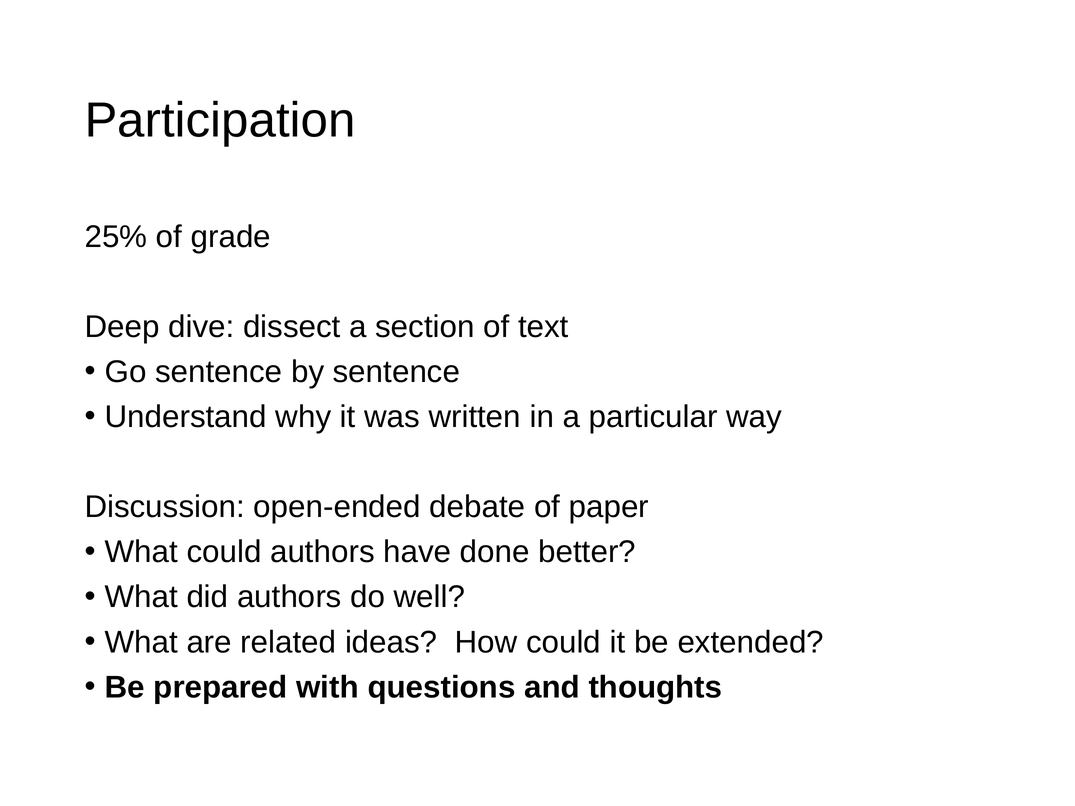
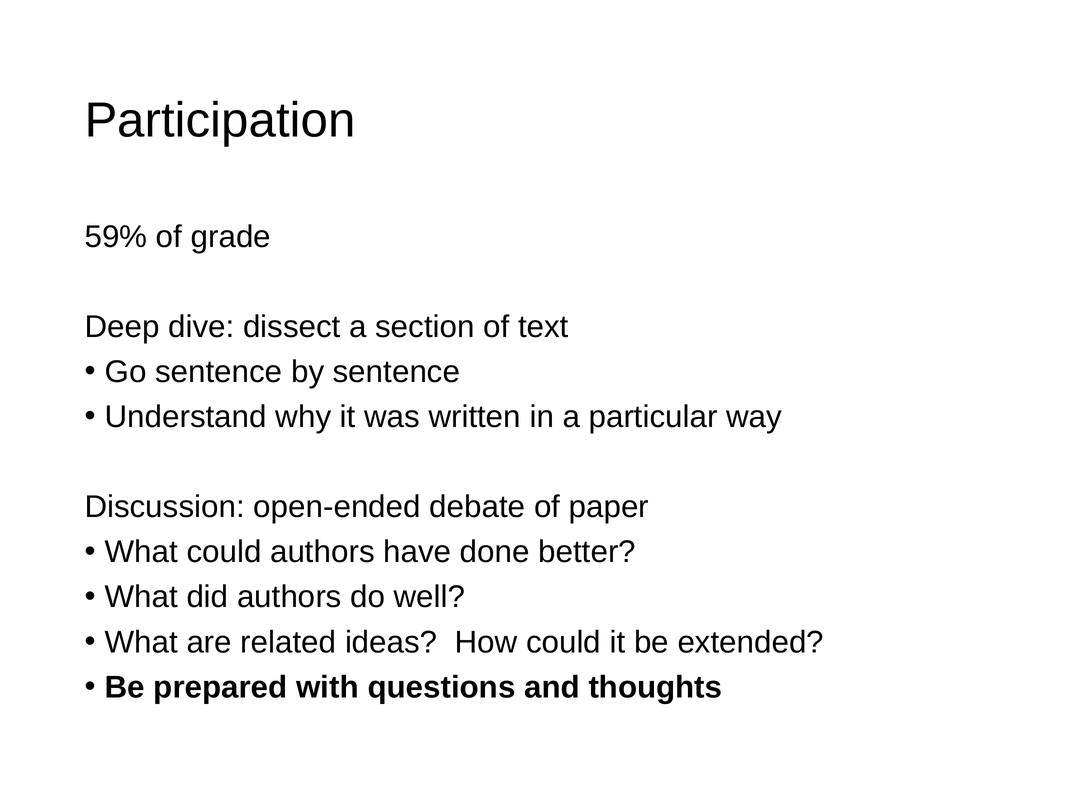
25%: 25% -> 59%
